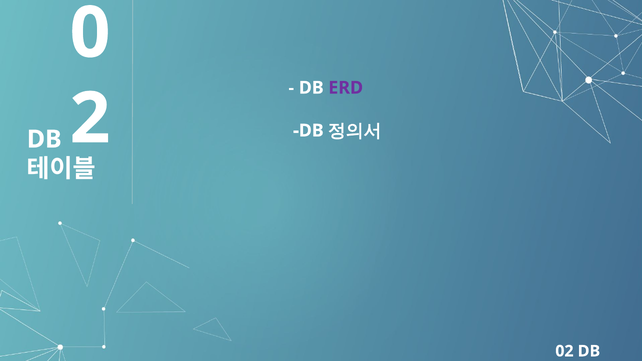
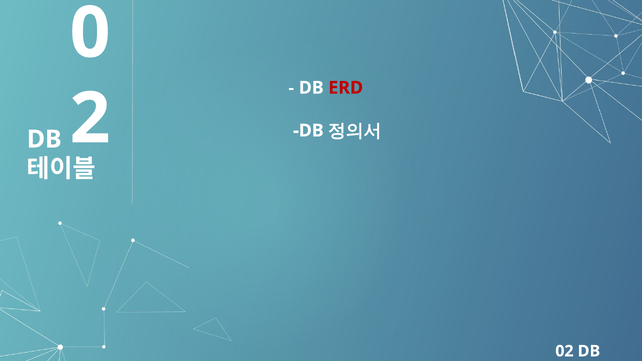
ERD colour: purple -> red
